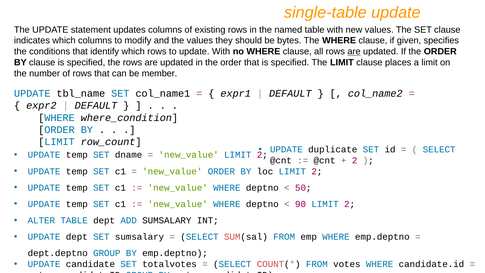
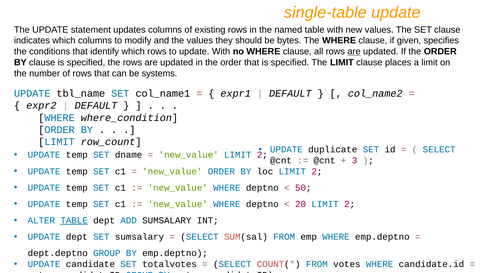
member: member -> systems
2 at (355, 160): 2 -> 3
90: 90 -> 20
TABLE at (74, 220) underline: none -> present
